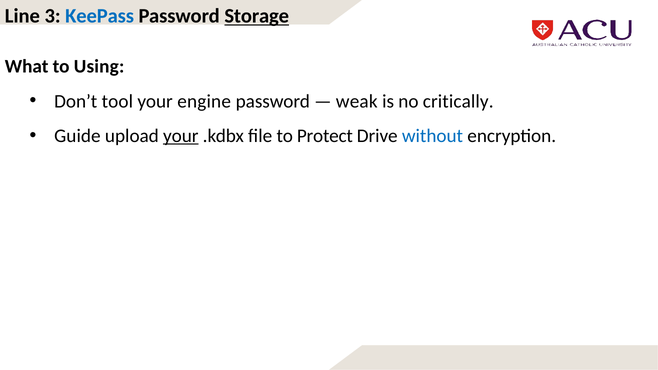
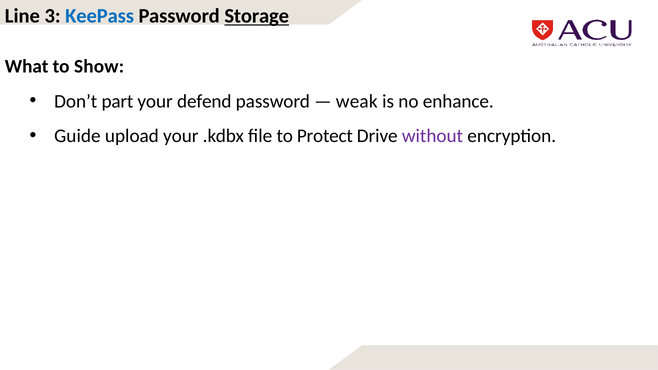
Using: Using -> Show
tool: tool -> part
engine: engine -> defend
critically: critically -> enhance
your at (181, 136) underline: present -> none
without colour: blue -> purple
